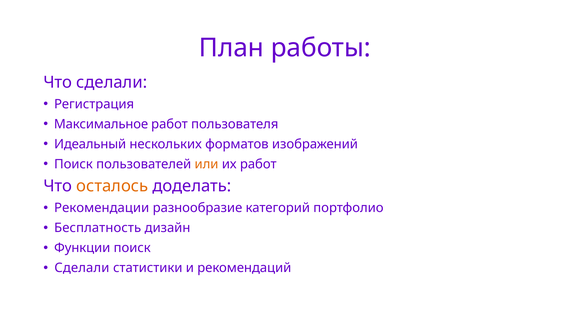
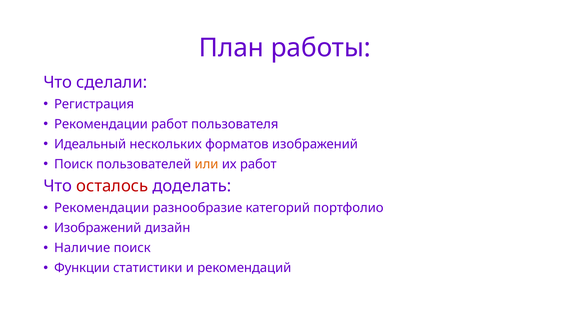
Максимальное at (101, 124): Максимальное -> Рекомендации
осталось colour: orange -> red
Бесплатность at (98, 228): Бесплатность -> Изображений
Функции: Функции -> Наличие
Сделали at (82, 268): Сделали -> Функции
